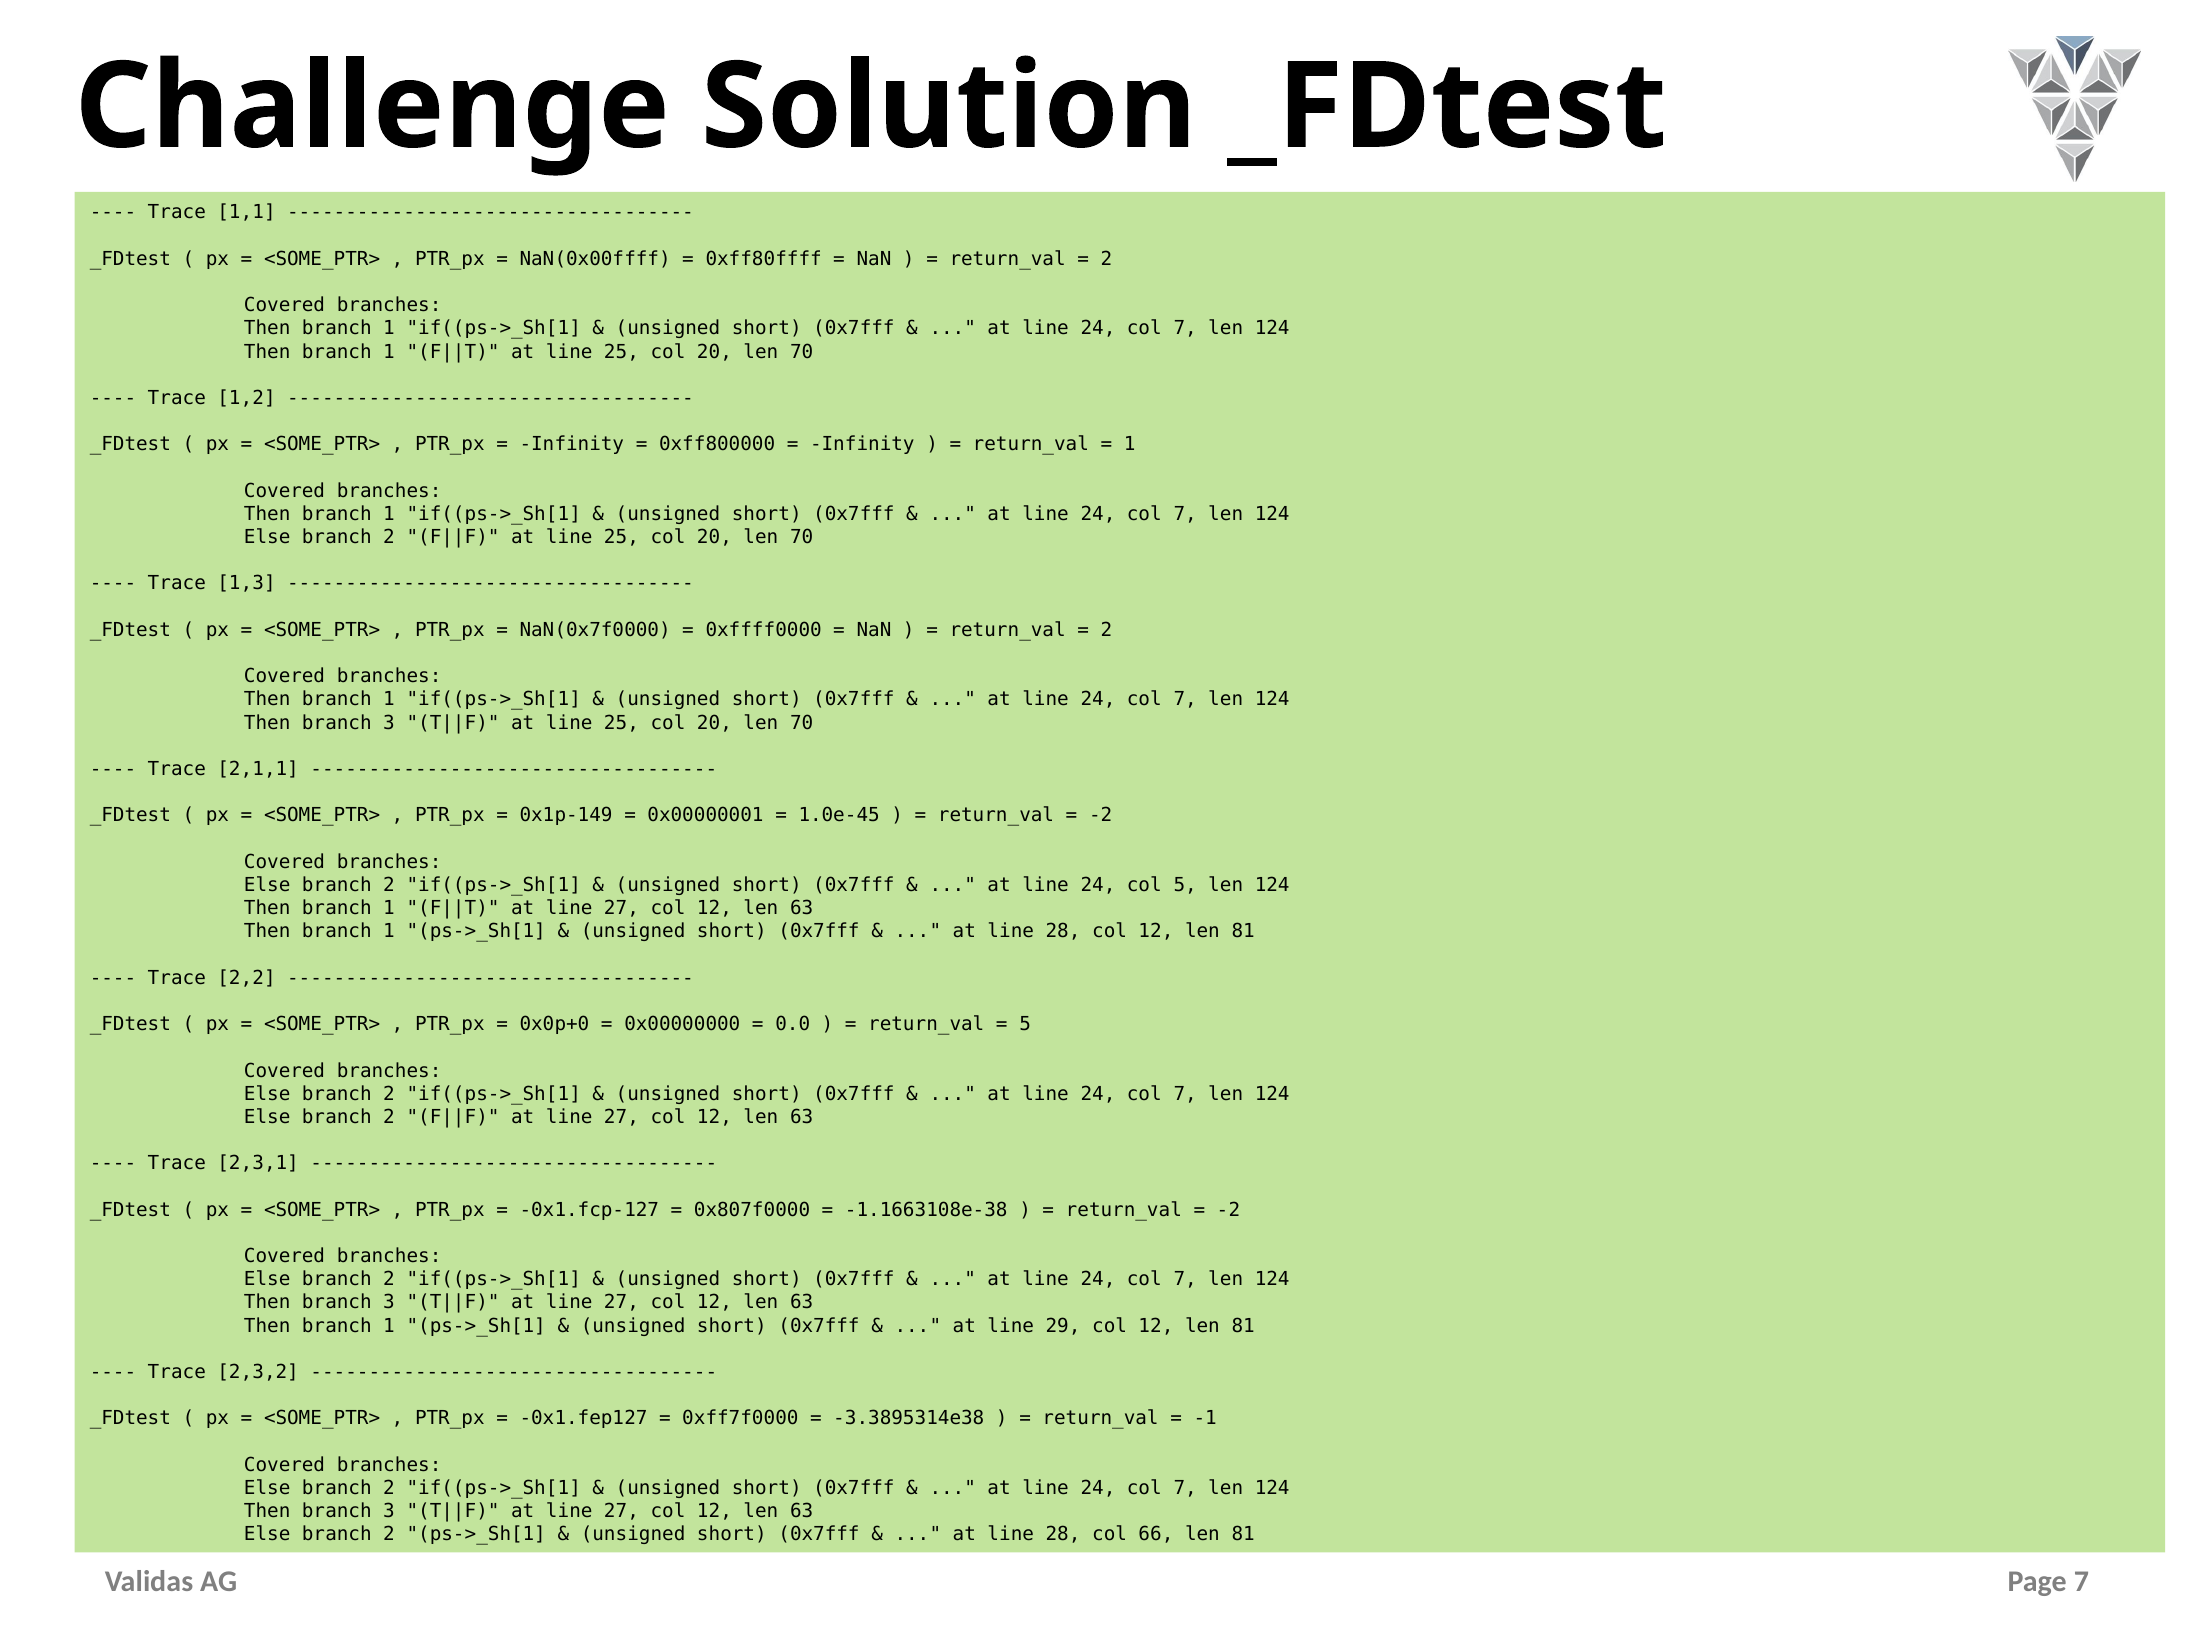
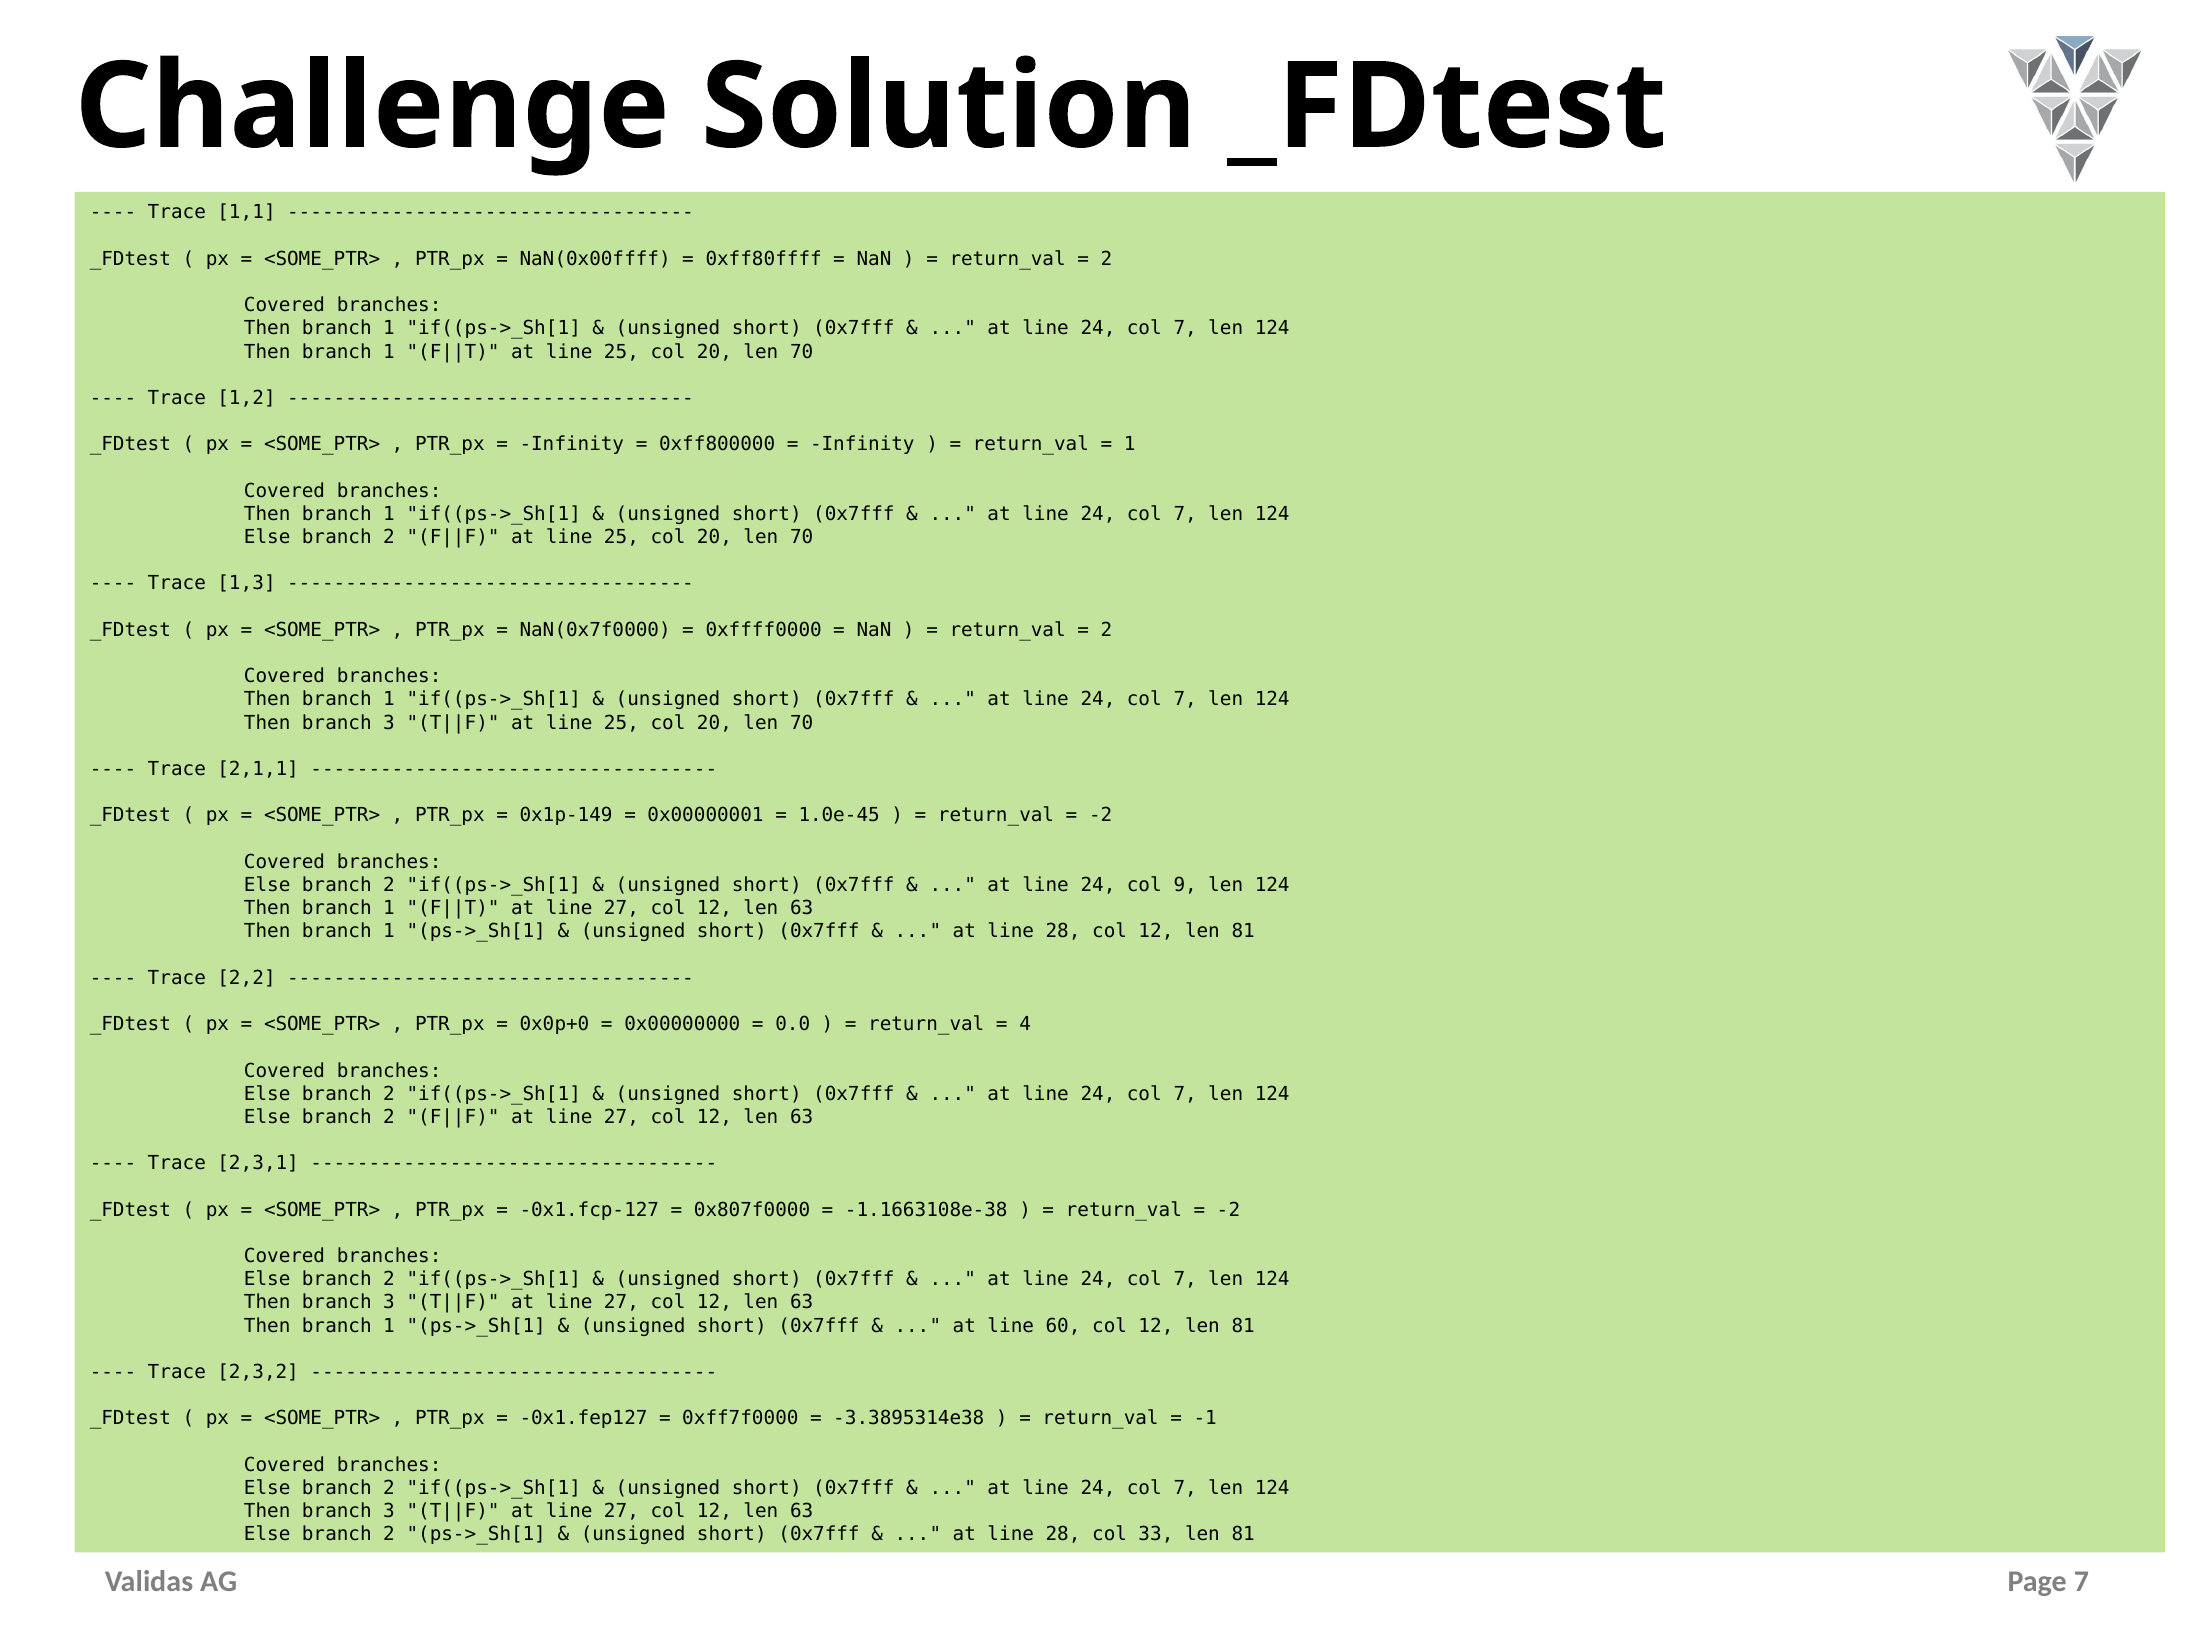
col 5: 5 -> 9
5 at (1025, 1024): 5 -> 4
29: 29 -> 60
66: 66 -> 33
